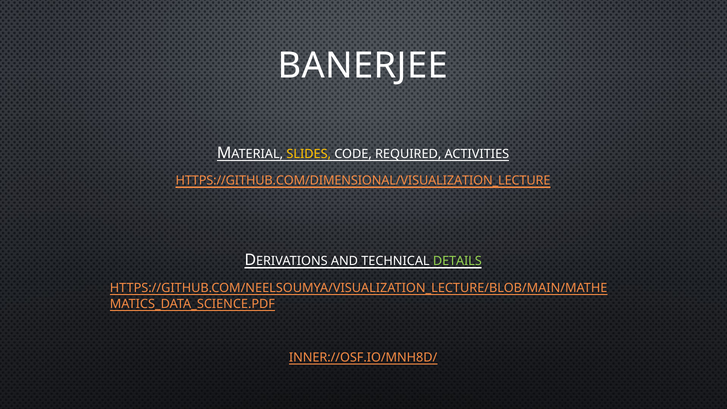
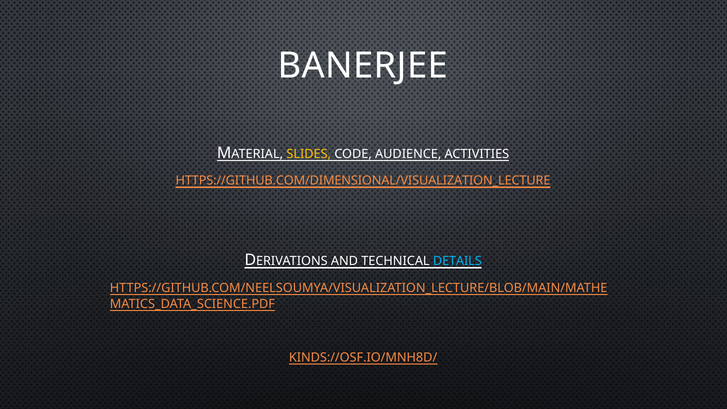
REQUIRED: REQUIRED -> AUDIENCE
DETAILS colour: light green -> light blue
INNER://OSF.IO/MNH8D/: INNER://OSF.IO/MNH8D/ -> KINDS://OSF.IO/MNH8D/
